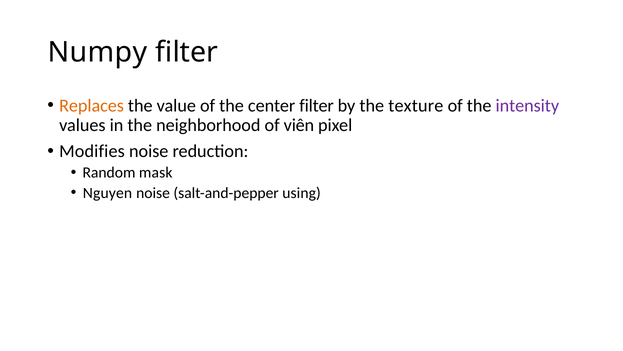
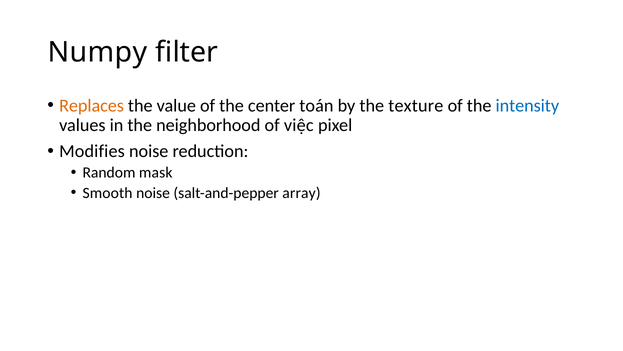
center filter: filter -> toán
intensity colour: purple -> blue
viên: viên -> việc
Nguyen: Nguyen -> Smooth
using: using -> array
